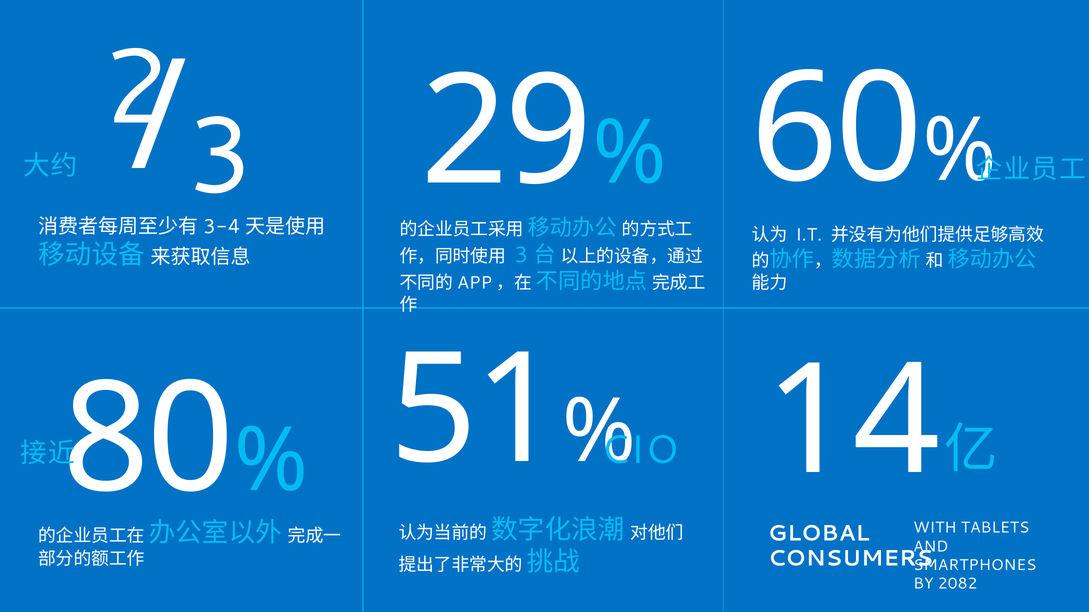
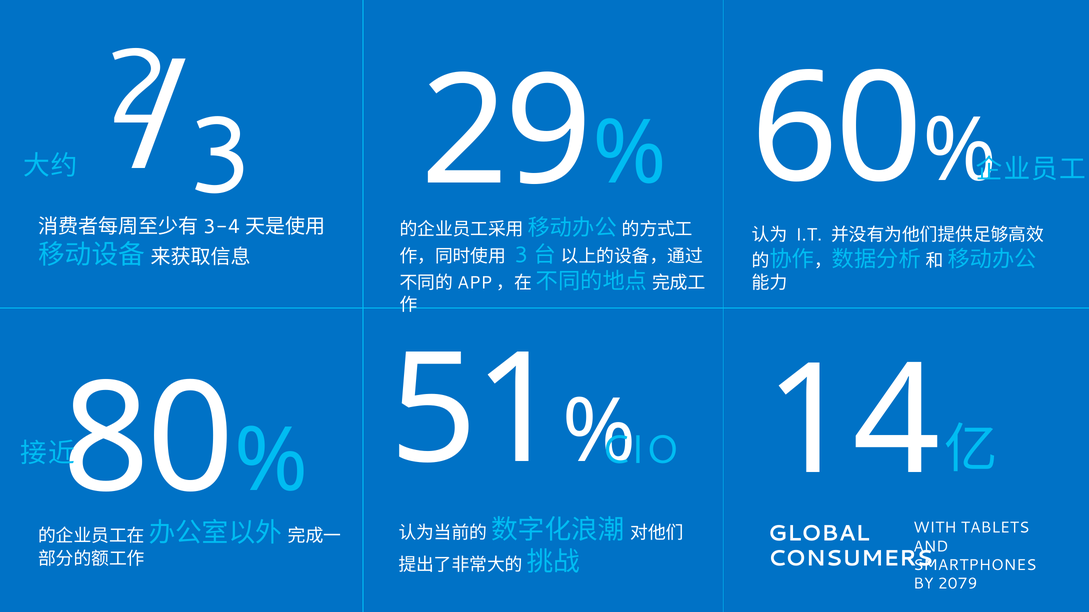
2082: 2082 -> 2079
